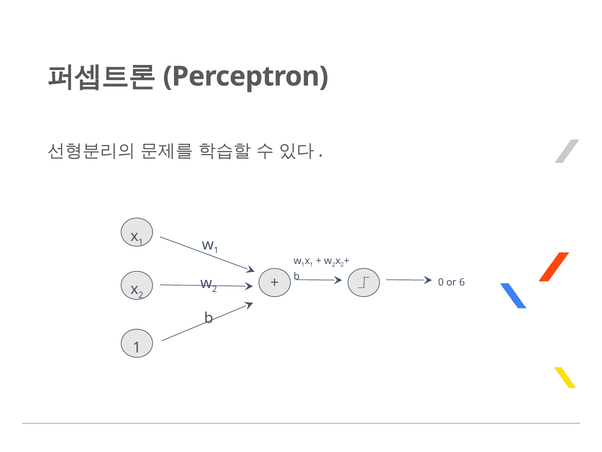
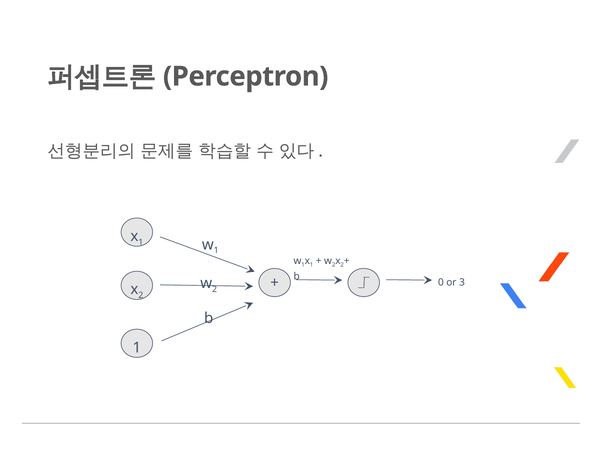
6: 6 -> 3
